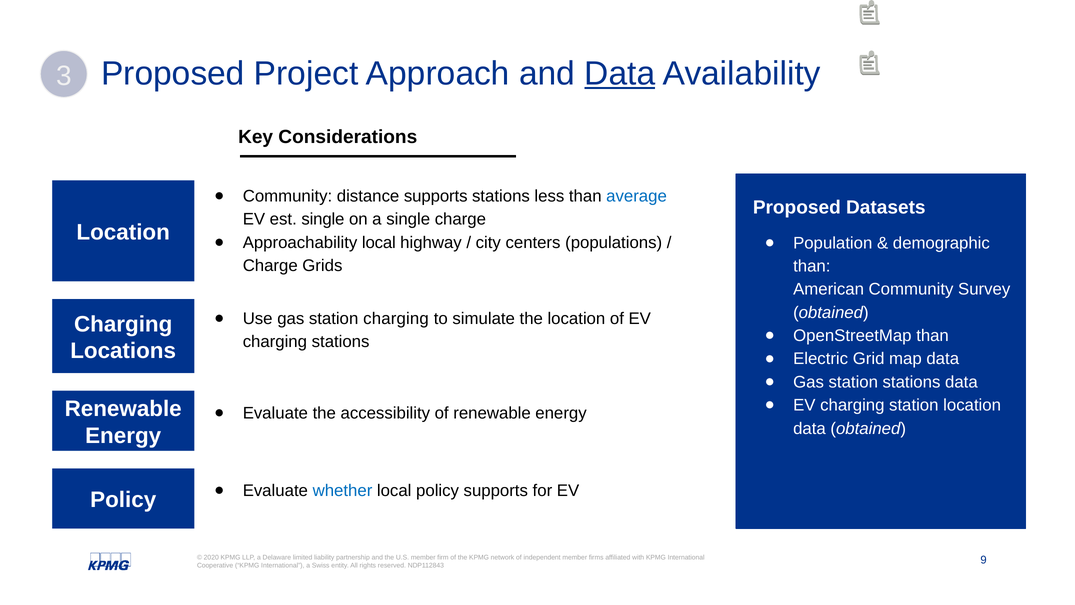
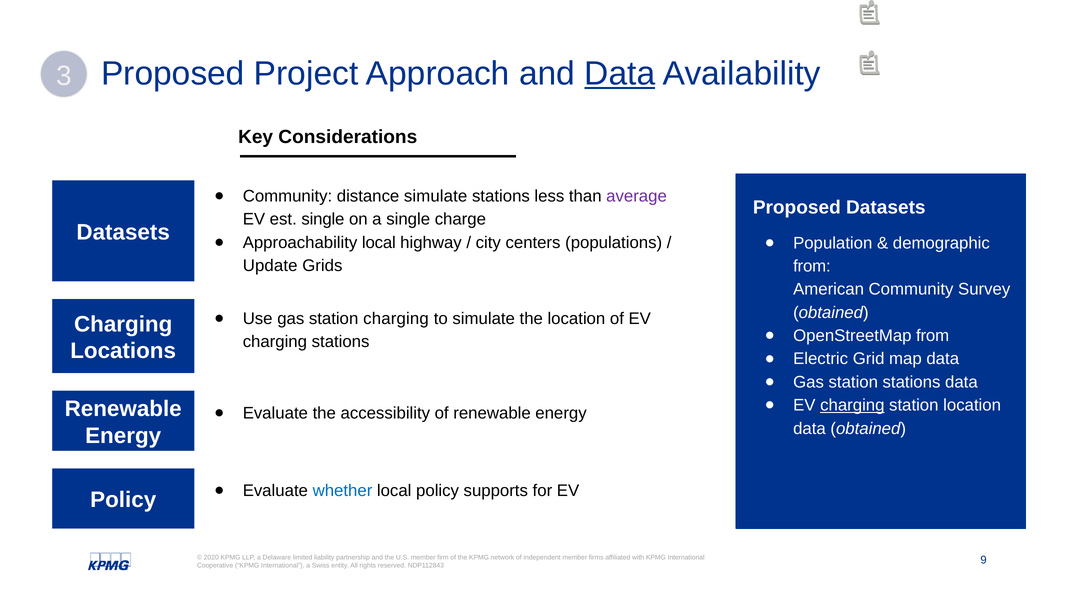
distance supports: supports -> simulate
average colour: blue -> purple
Location at (123, 232): Location -> Datasets
Charge at (270, 266): Charge -> Update
than at (812, 266): than -> from
OpenStreetMap than: than -> from
charging at (852, 405) underline: none -> present
